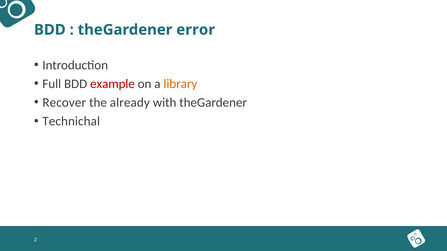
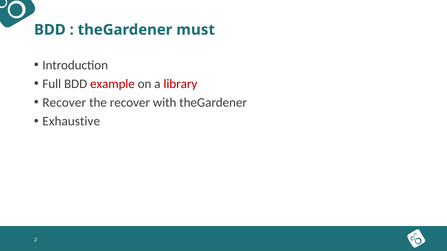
error: error -> must
library colour: orange -> red
the already: already -> recover
Technichal: Technichal -> Exhaustive
